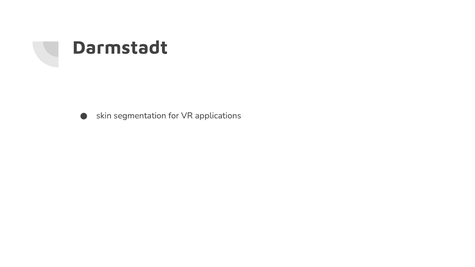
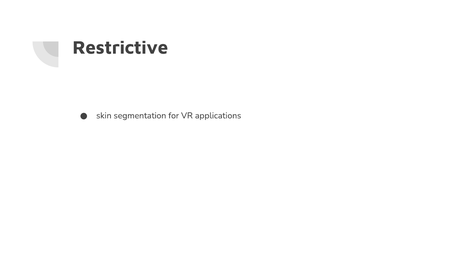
Darmstadt: Darmstadt -> Restrictive
